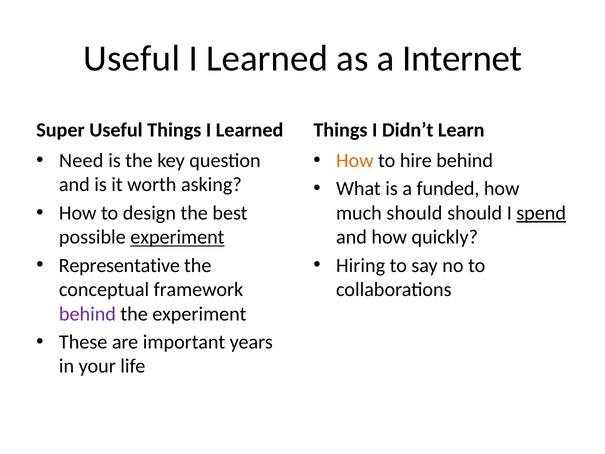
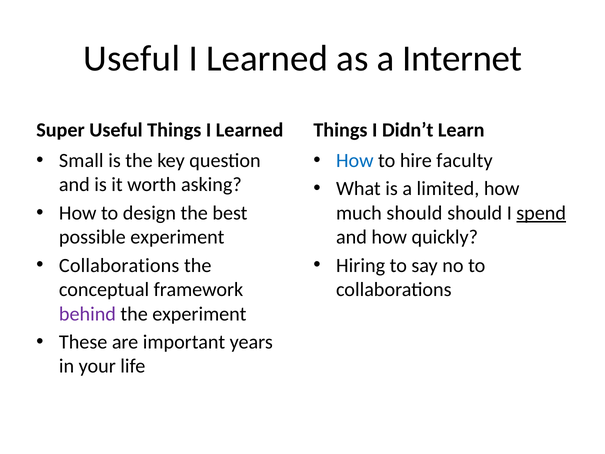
Need: Need -> Small
How at (355, 160) colour: orange -> blue
hire behind: behind -> faculty
funded: funded -> limited
experiment at (177, 237) underline: present -> none
Representative at (119, 265): Representative -> Collaborations
